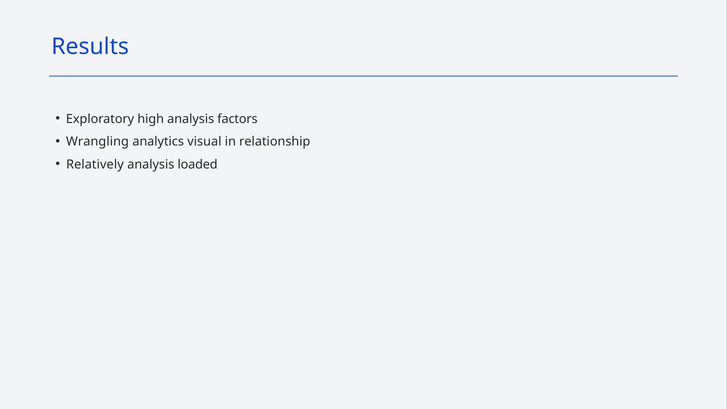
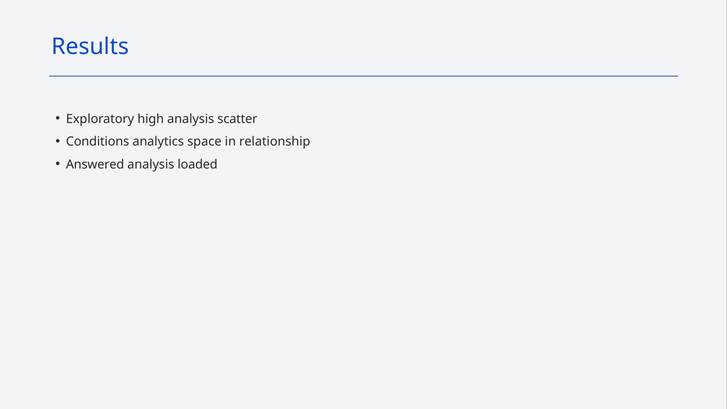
factors: factors -> scatter
Wrangling: Wrangling -> Conditions
visual: visual -> space
Relatively: Relatively -> Answered
